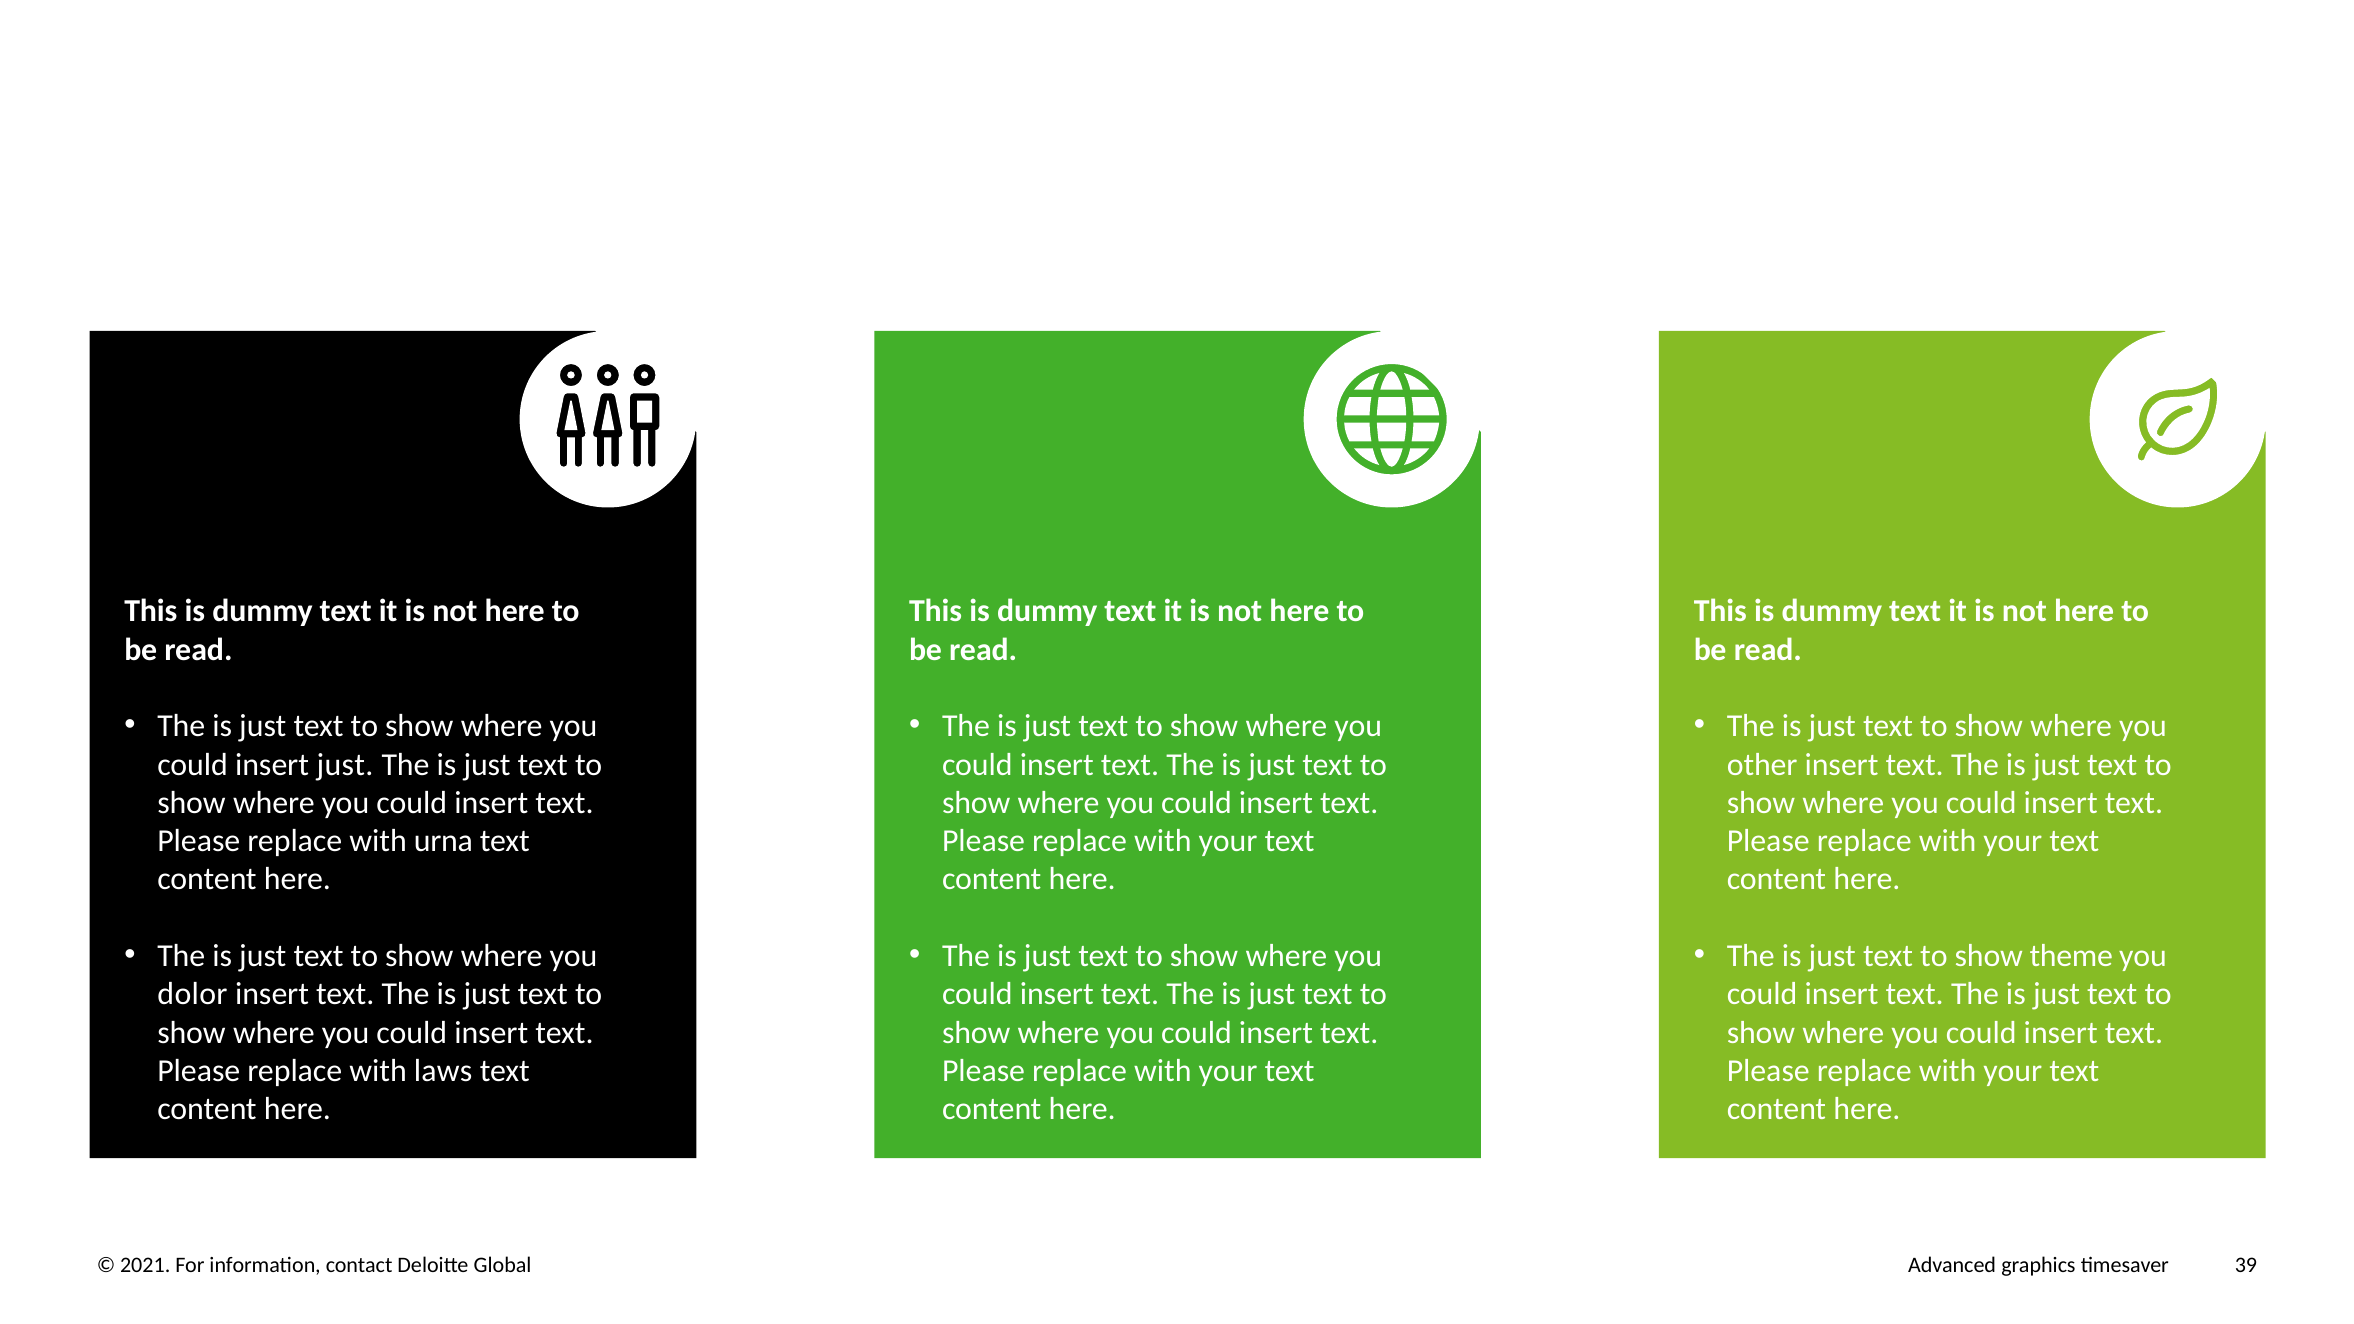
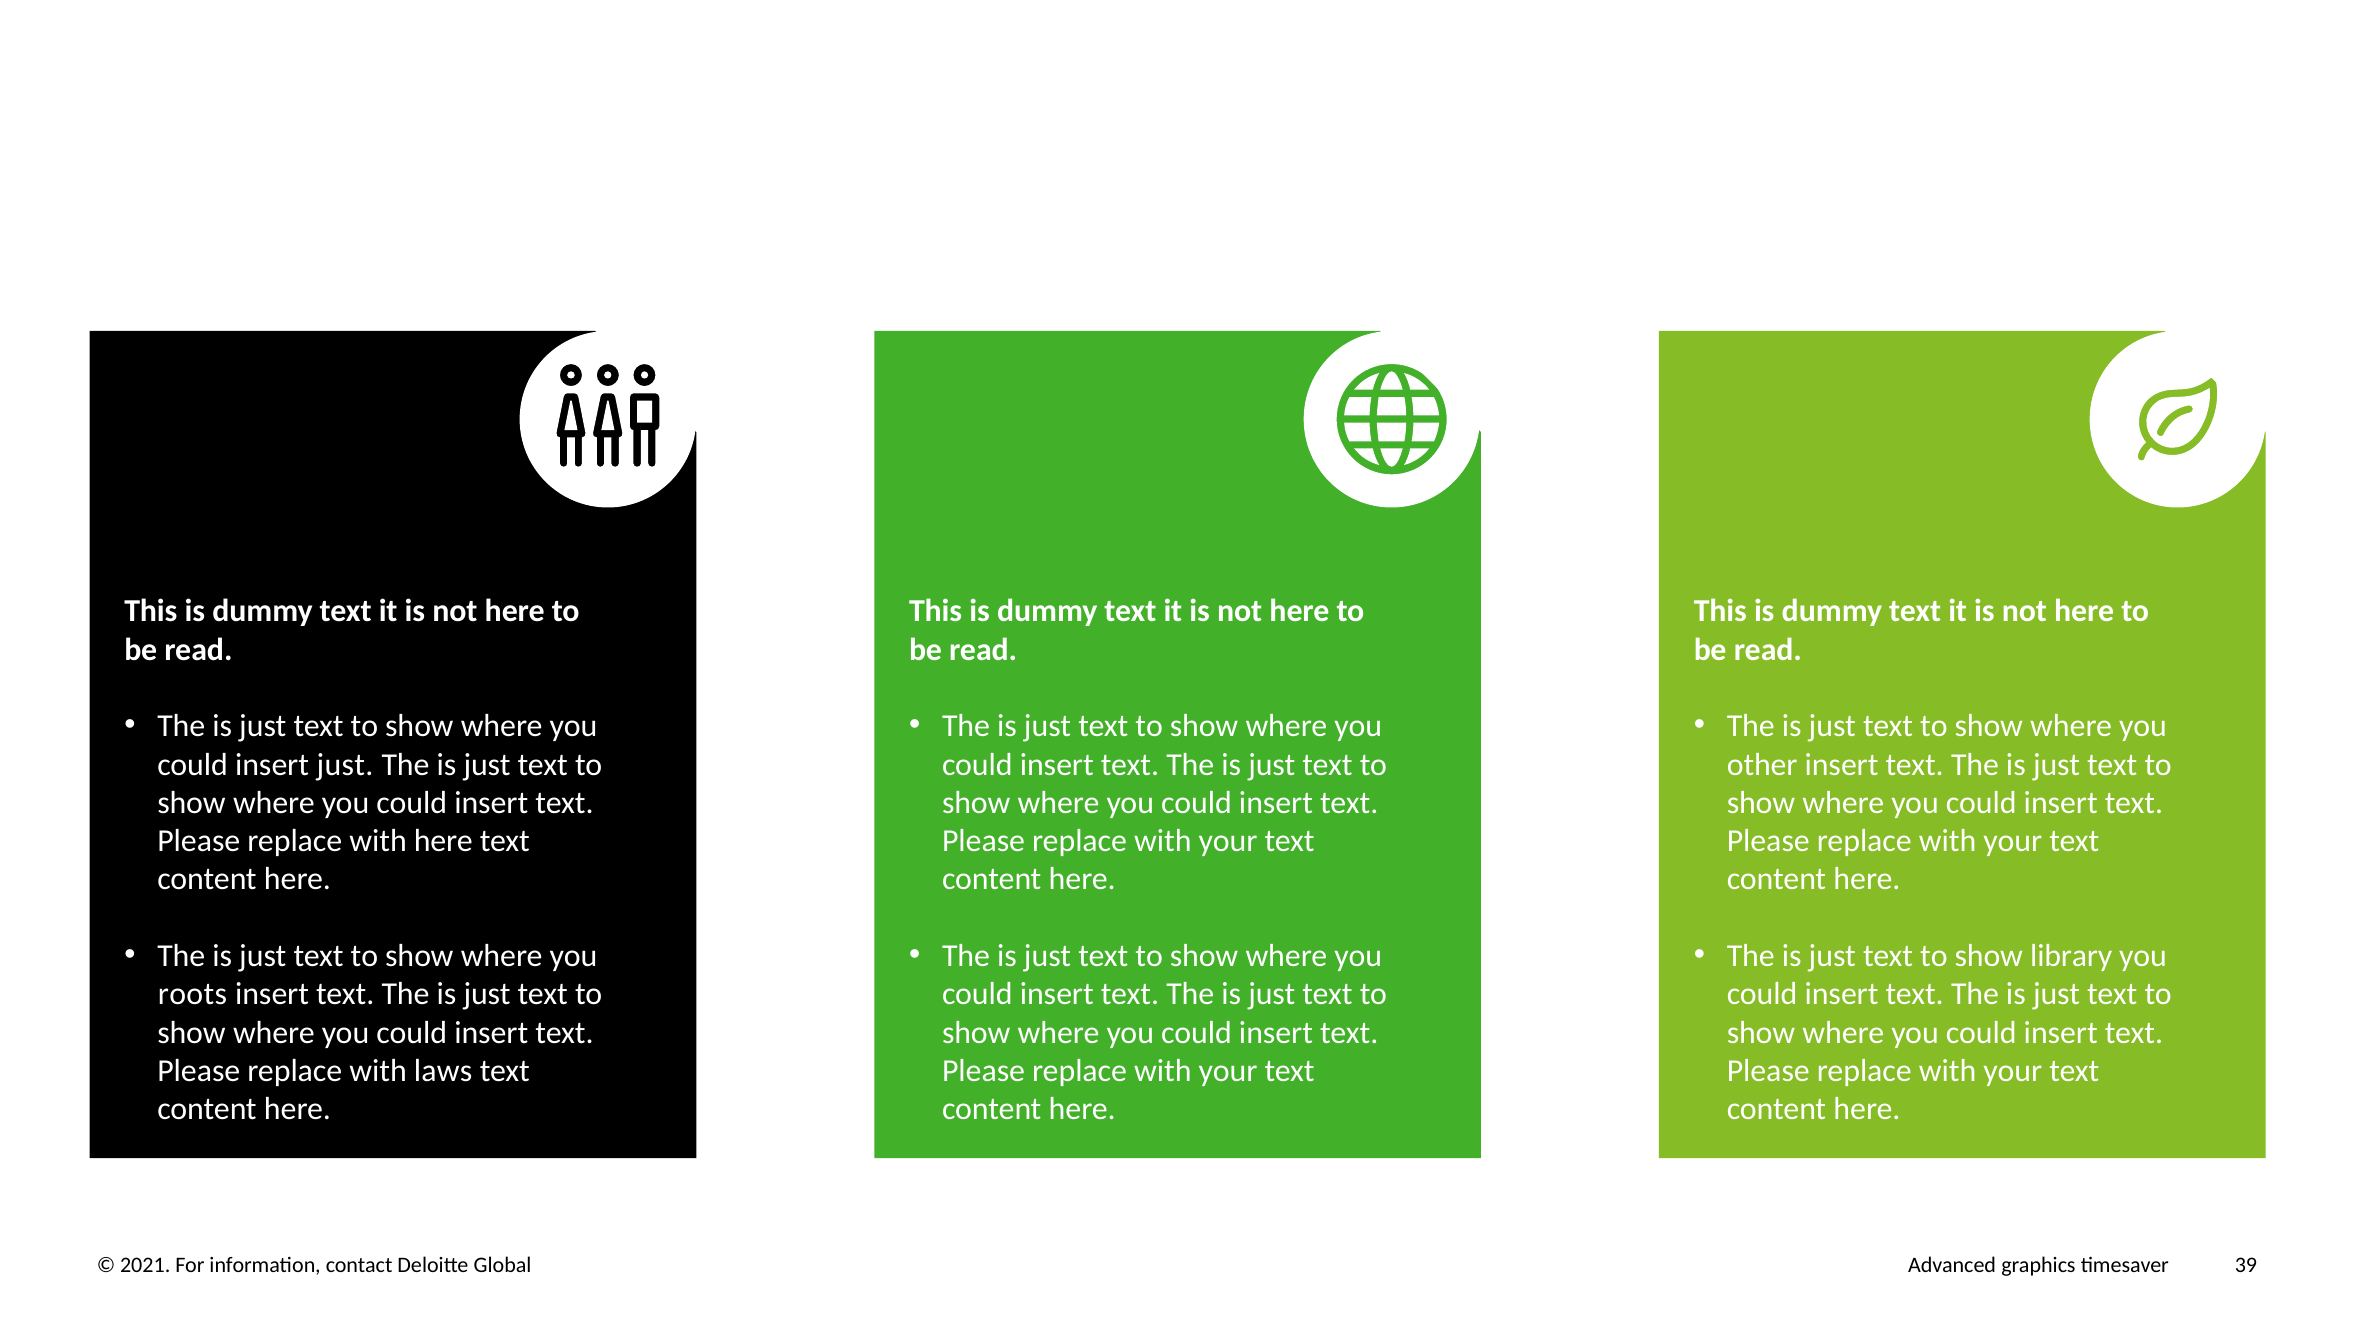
with urna: urna -> here
theme: theme -> library
dolor: dolor -> roots
